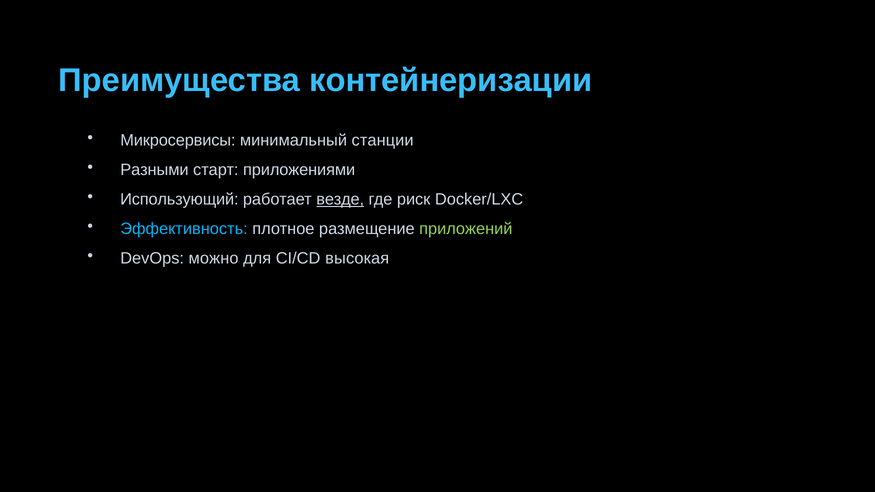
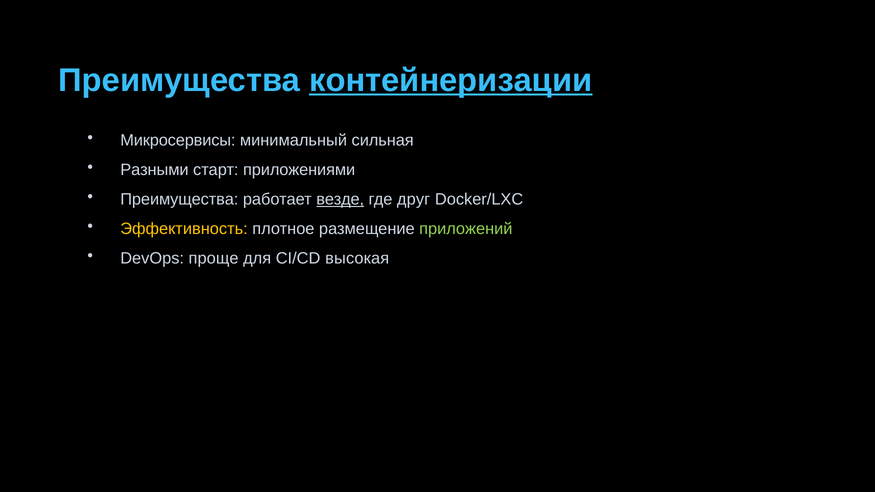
контейнеризации underline: none -> present
станции: станции -> сильная
Использующий at (179, 199): Использующий -> Преимущества
риск: риск -> друг
Эффективность colour: light blue -> yellow
можно: можно -> проще
